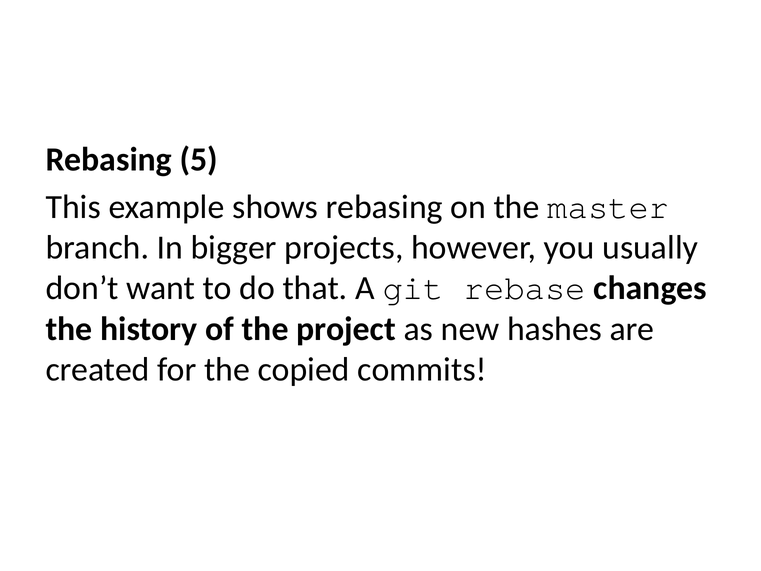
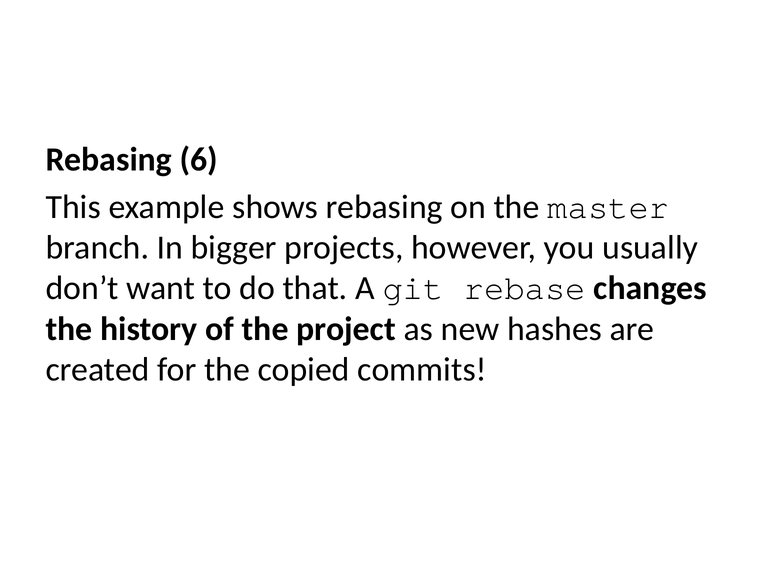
5: 5 -> 6
